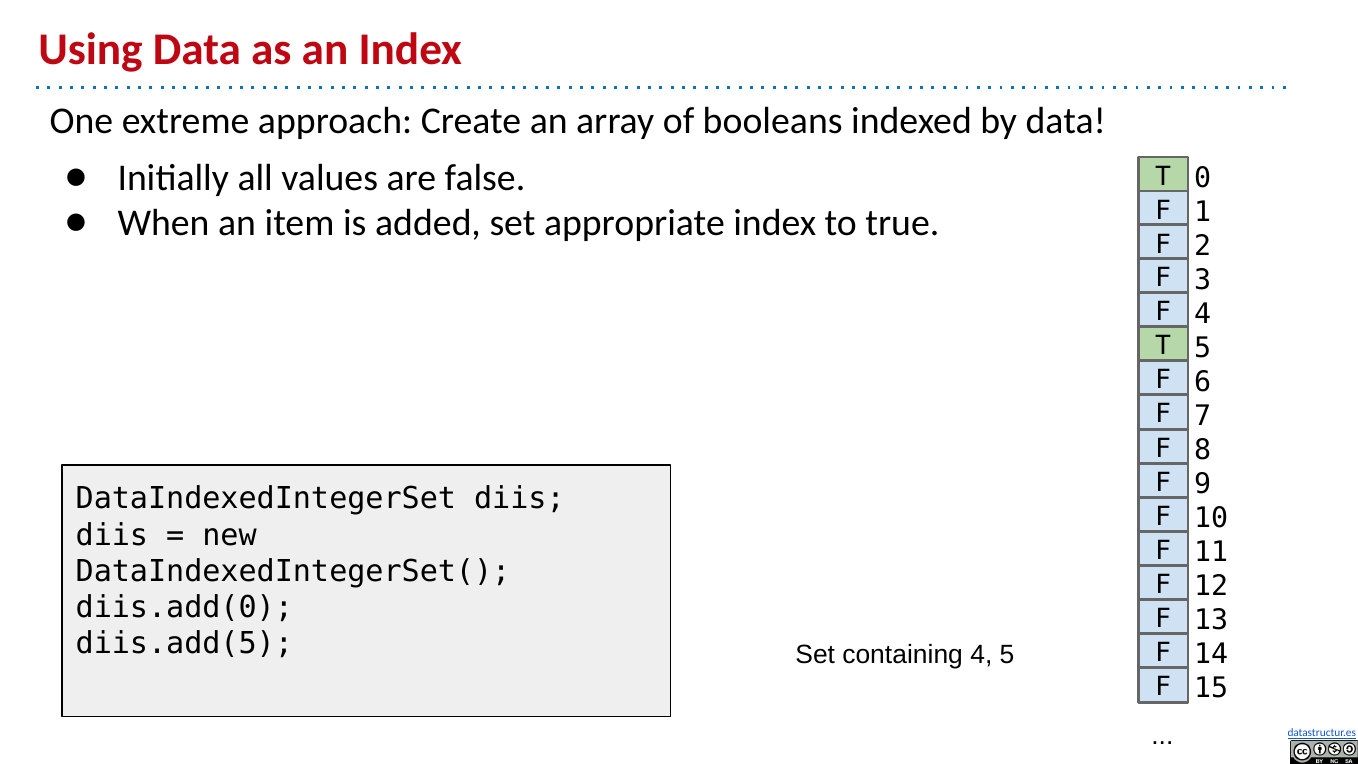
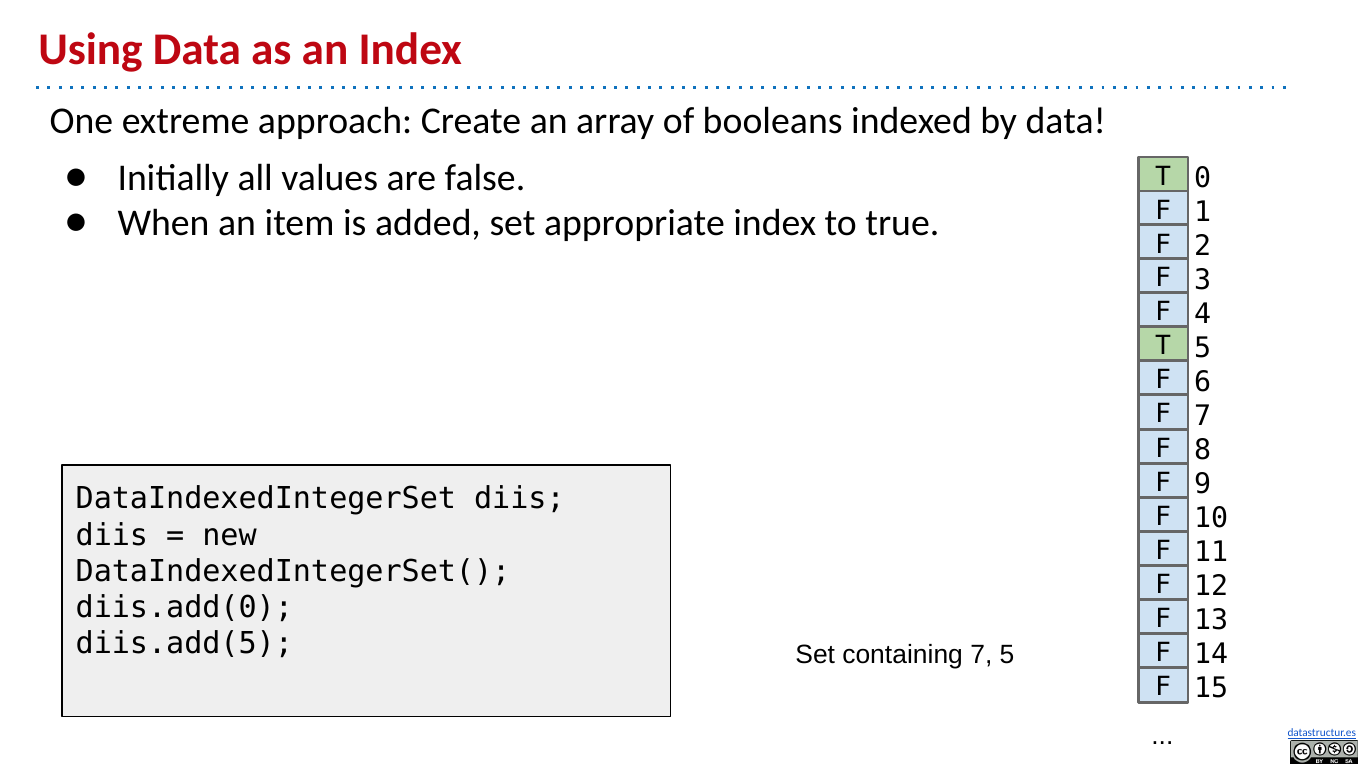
containing 4: 4 -> 7
